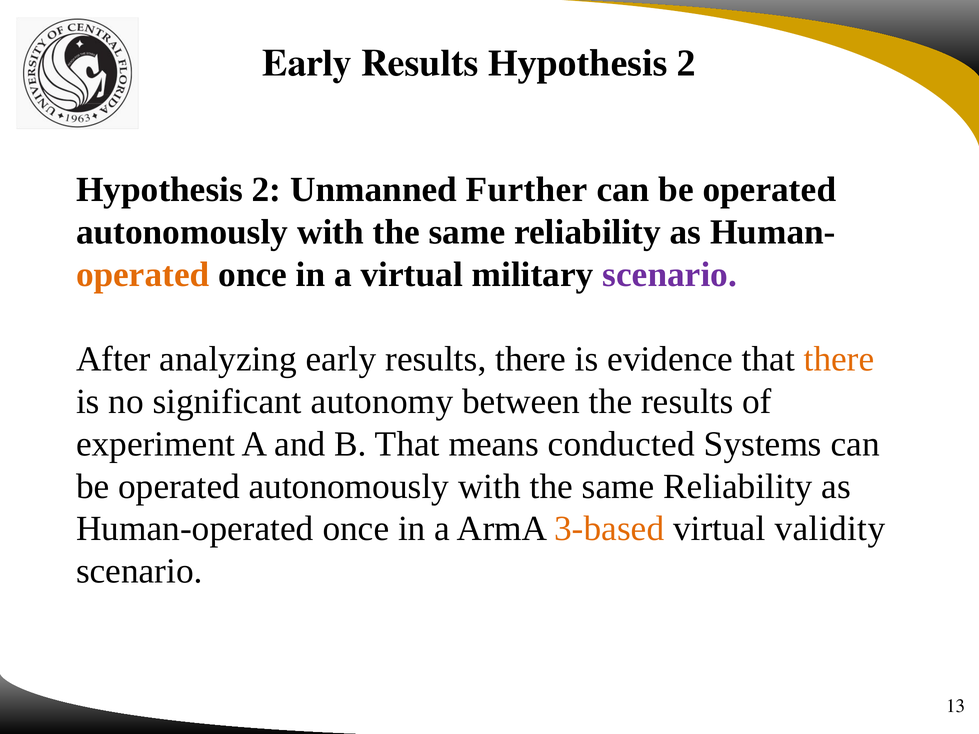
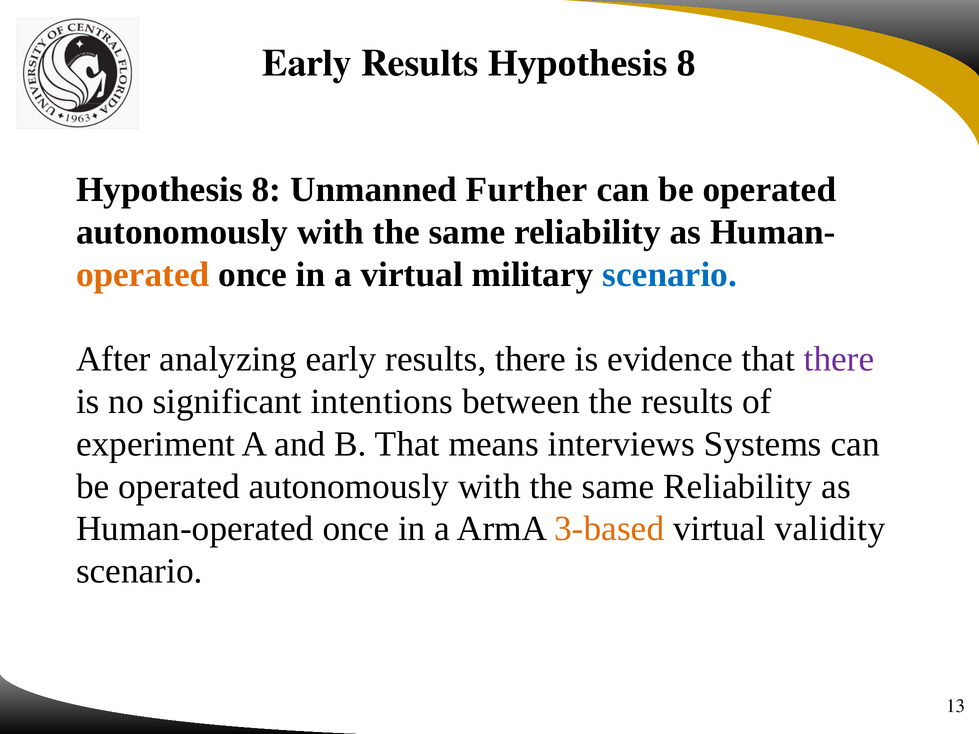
Results Hypothesis 2: 2 -> 8
2 at (267, 190): 2 -> 8
scenario at (670, 275) colour: purple -> blue
there at (839, 359) colour: orange -> purple
autonomy: autonomy -> intentions
conducted: conducted -> interviews
